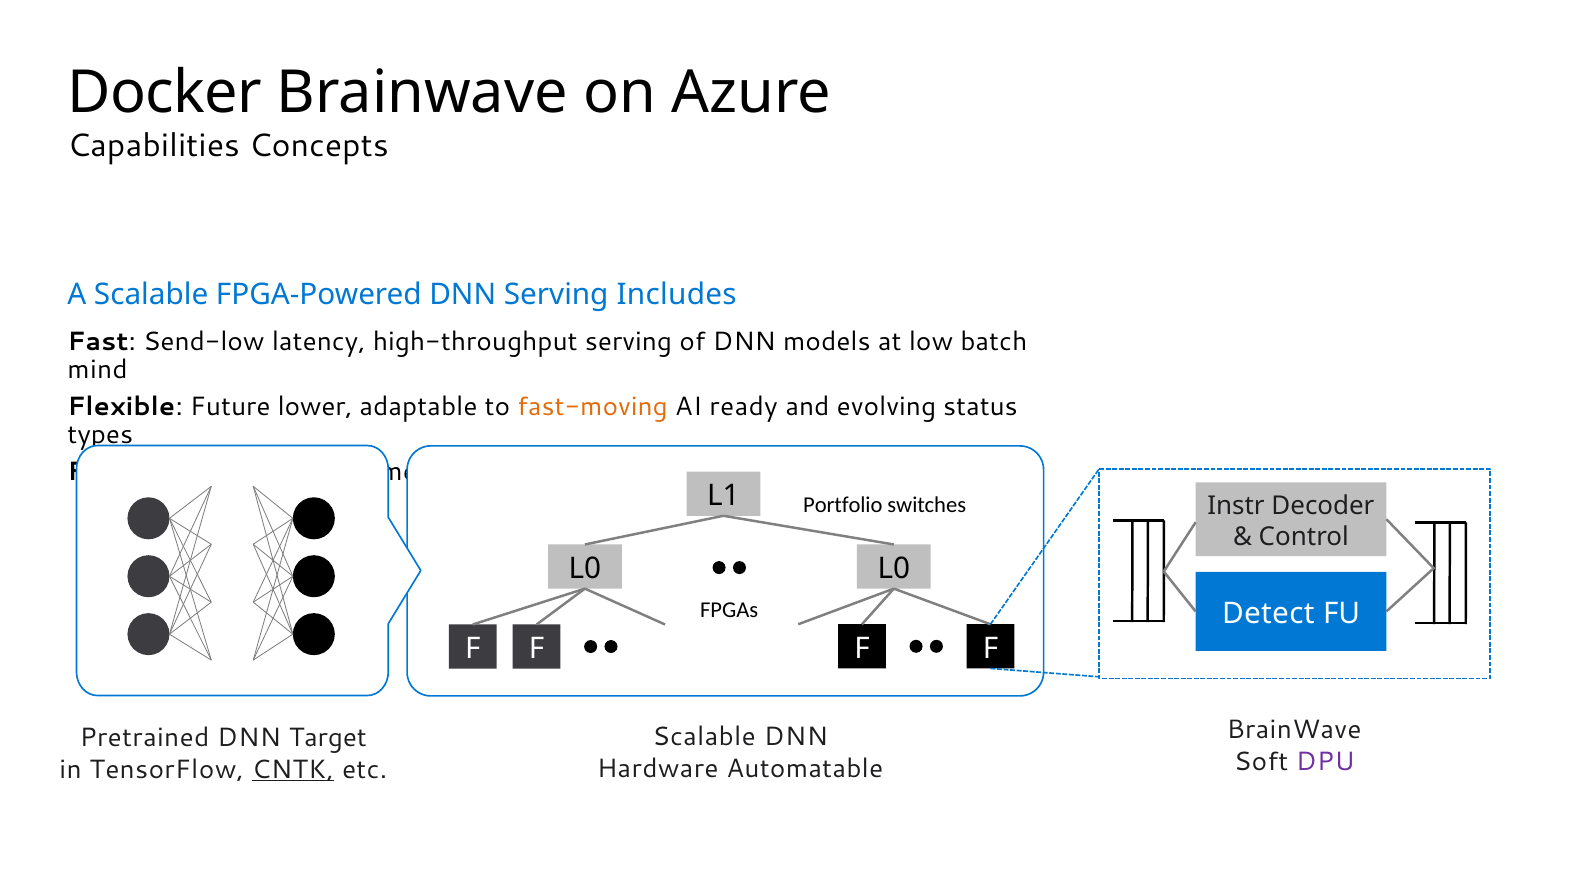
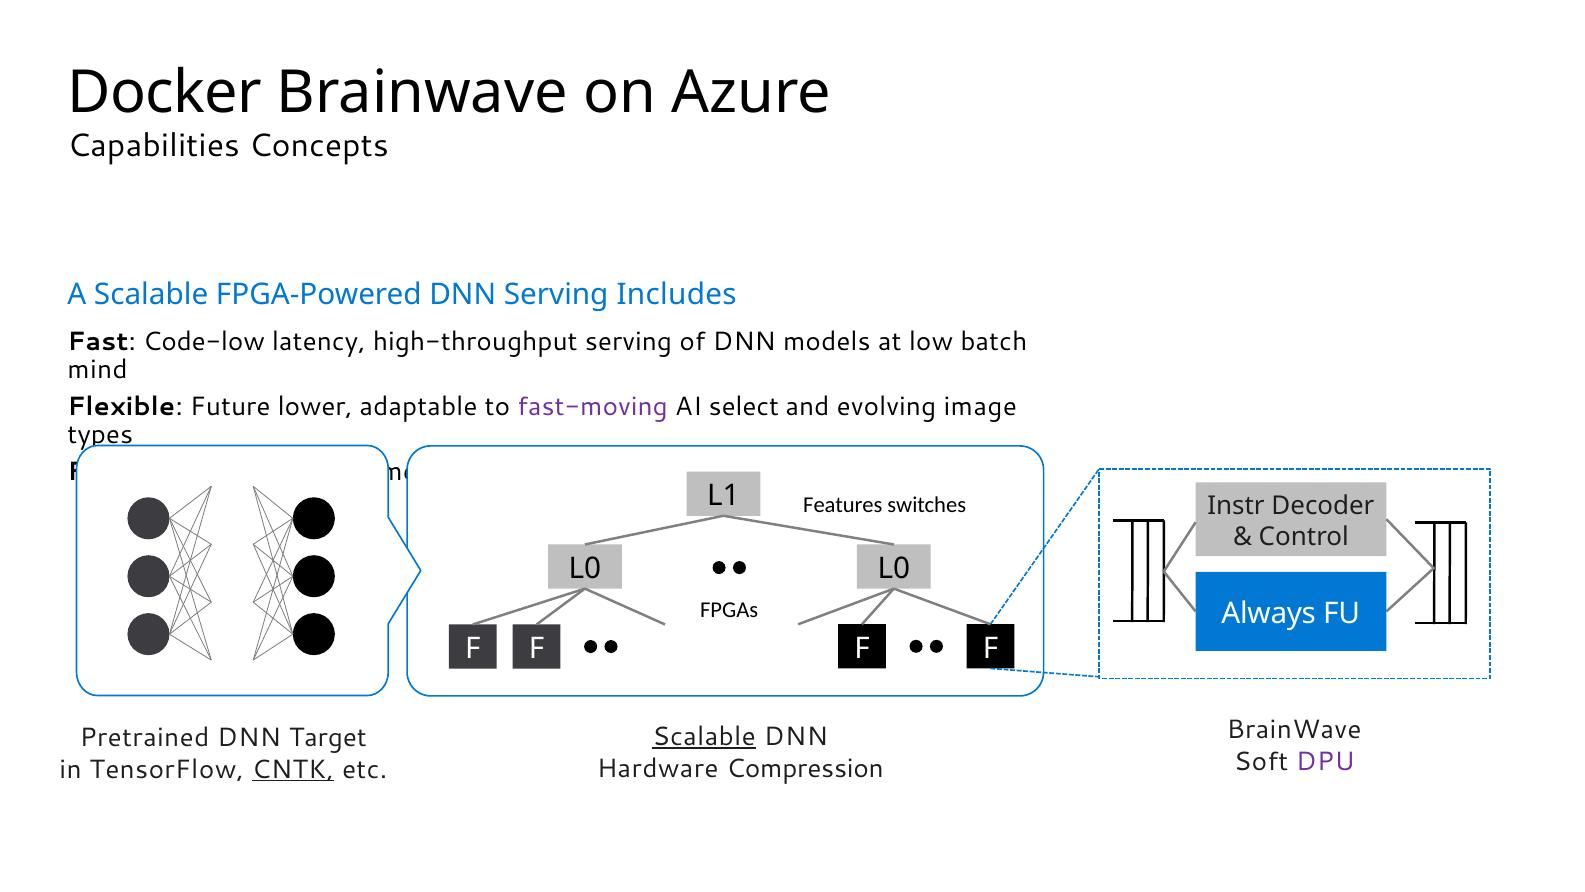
Send-low: Send-low -> Code-low
fast-moving colour: orange -> purple
ready: ready -> select
status: status -> image
Portfolio: Portfolio -> Features
Detect: Detect -> Always
Scalable at (704, 736) underline: none -> present
Automatable: Automatable -> Compression
